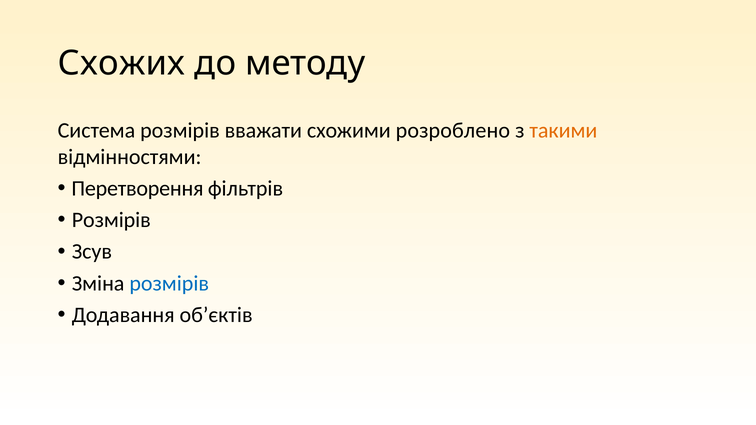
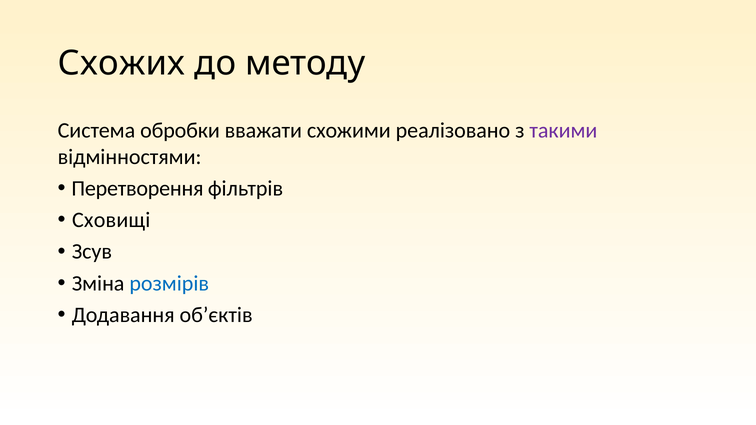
Система розмірів: розмірів -> обробки
розроблено: розроблено -> реалізовано
такими colour: orange -> purple
Розмірів at (111, 220): Розмірів -> Сховищі
